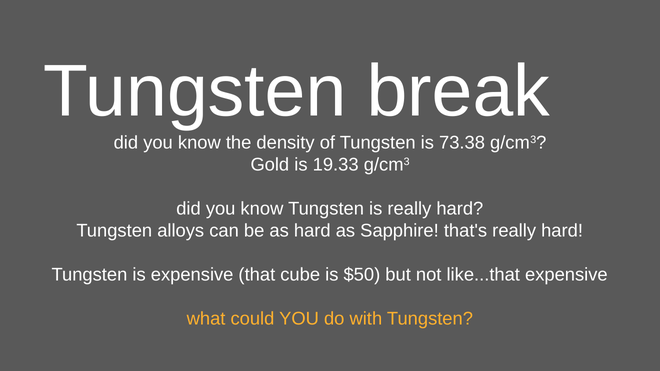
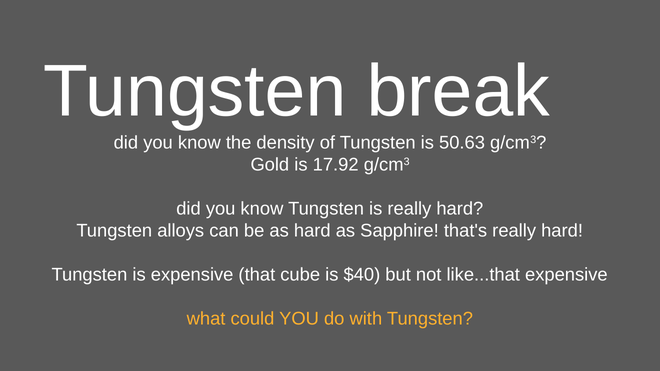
73.38: 73.38 -> 50.63
19.33: 19.33 -> 17.92
$50: $50 -> $40
